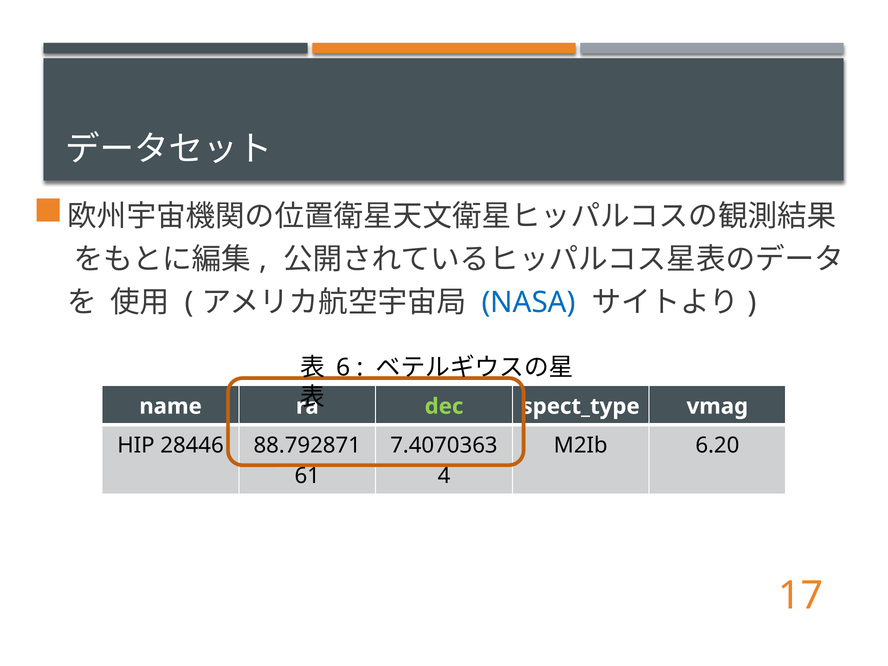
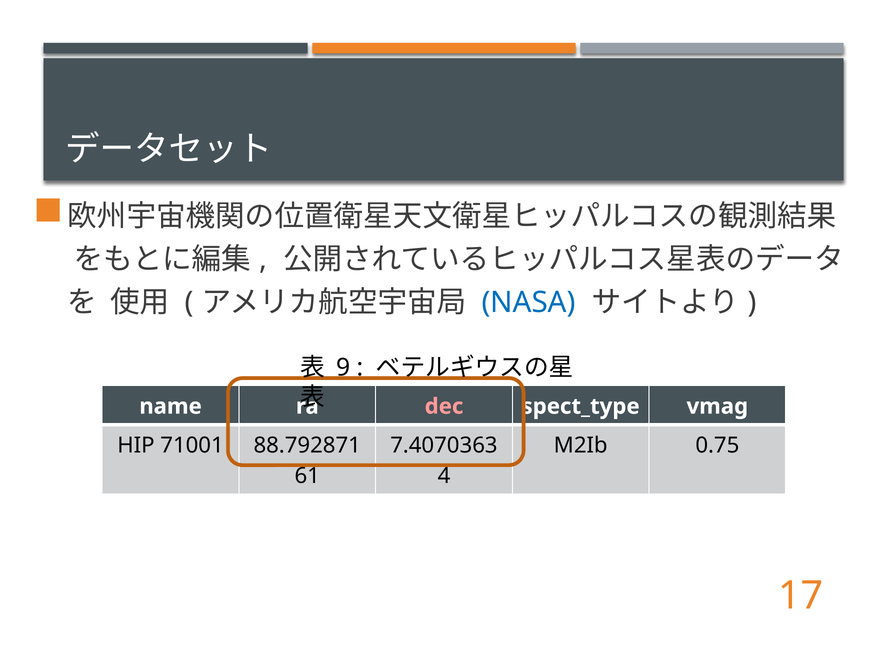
6: 6 -> 9
dec colour: light green -> pink
28446: 28446 -> 71001
6.20: 6.20 -> 0.75
